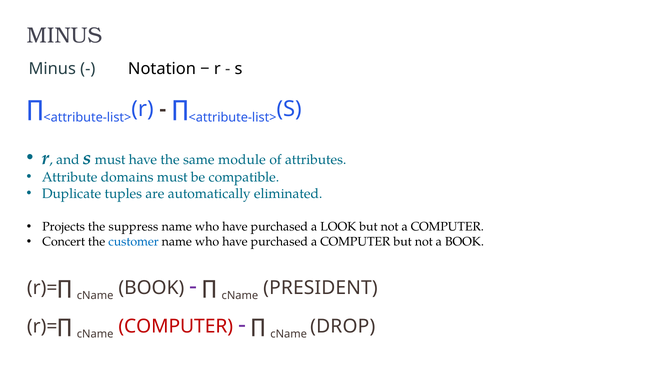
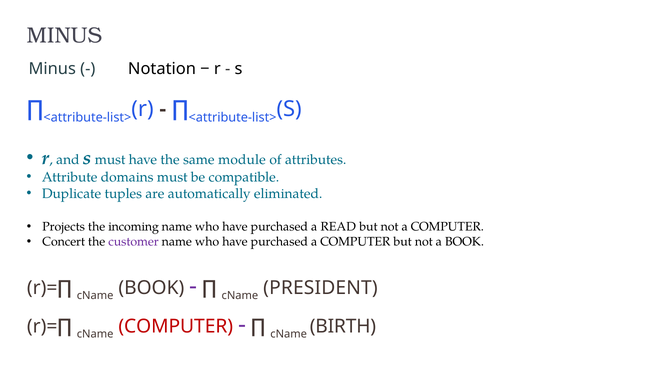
suppress: suppress -> incoming
LOOK: LOOK -> READ
customer colour: blue -> purple
DROP: DROP -> BIRTH
